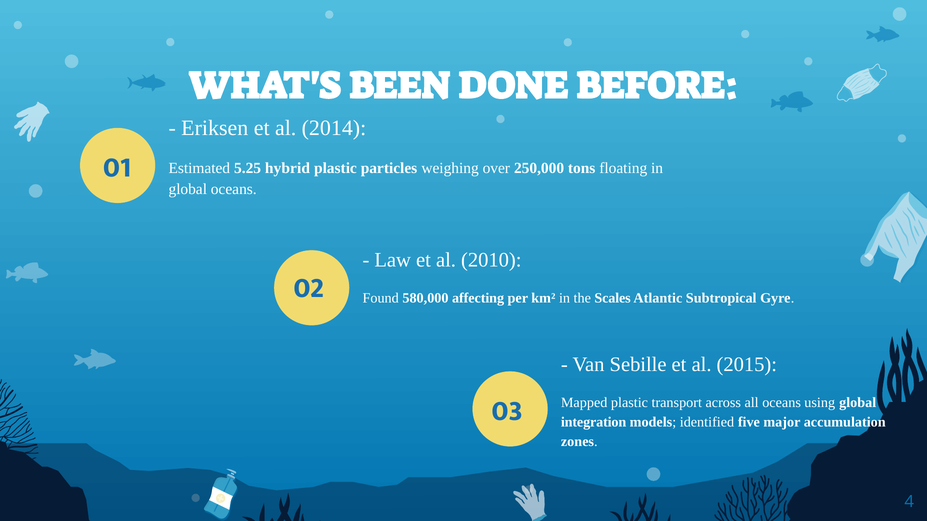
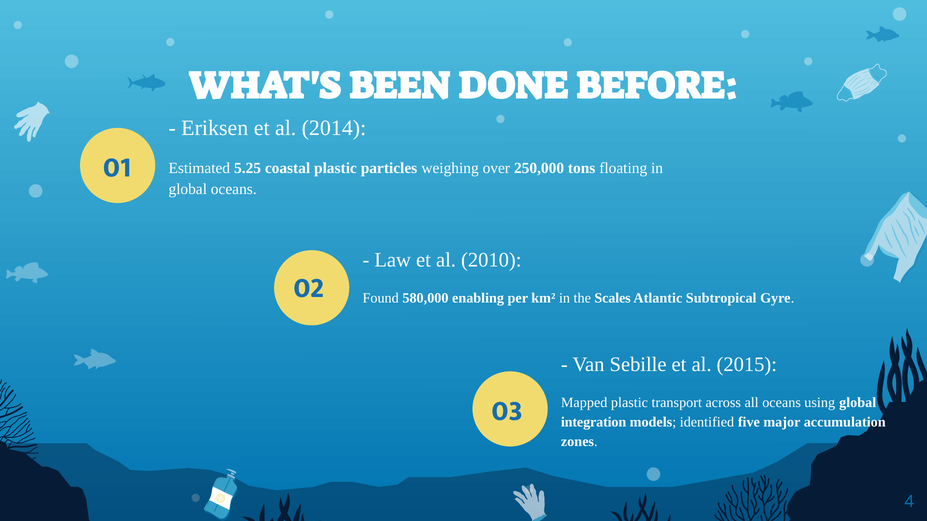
hybrid: hybrid -> coastal
affecting: affecting -> enabling
